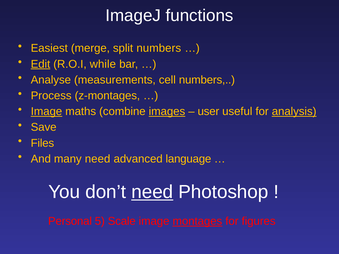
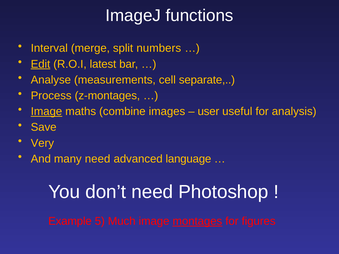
Easiest: Easiest -> Interval
while: while -> latest
cell numbers: numbers -> separate
images underline: present -> none
analysis underline: present -> none
Files: Files -> Very
need at (152, 192) underline: present -> none
Personal: Personal -> Example
Scale: Scale -> Much
